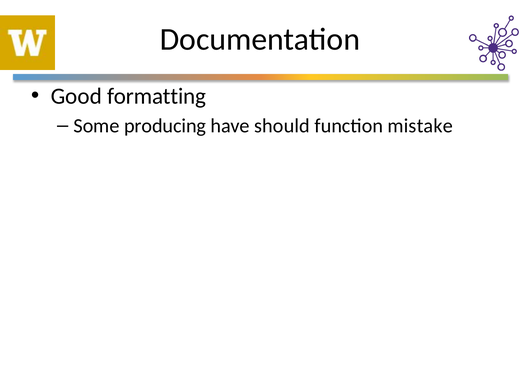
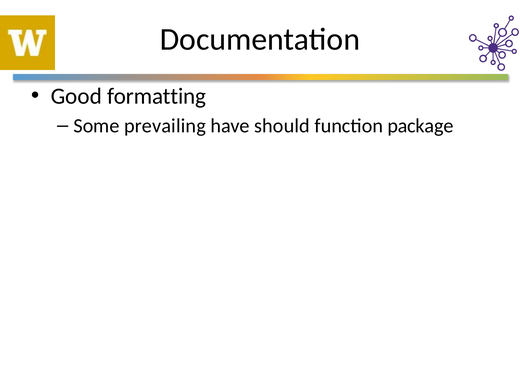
producing: producing -> prevailing
mistake: mistake -> package
